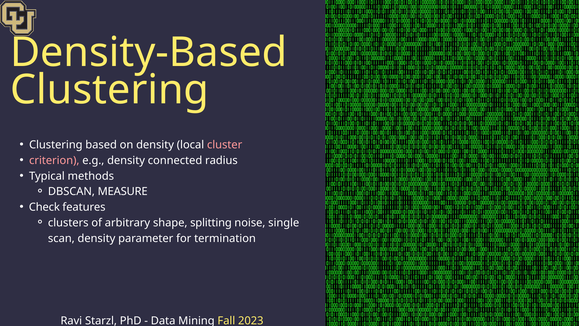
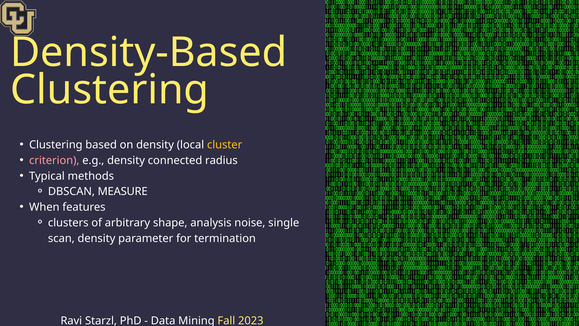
cluster colour: pink -> yellow
Check: Check -> When
splitting: splitting -> analysis
